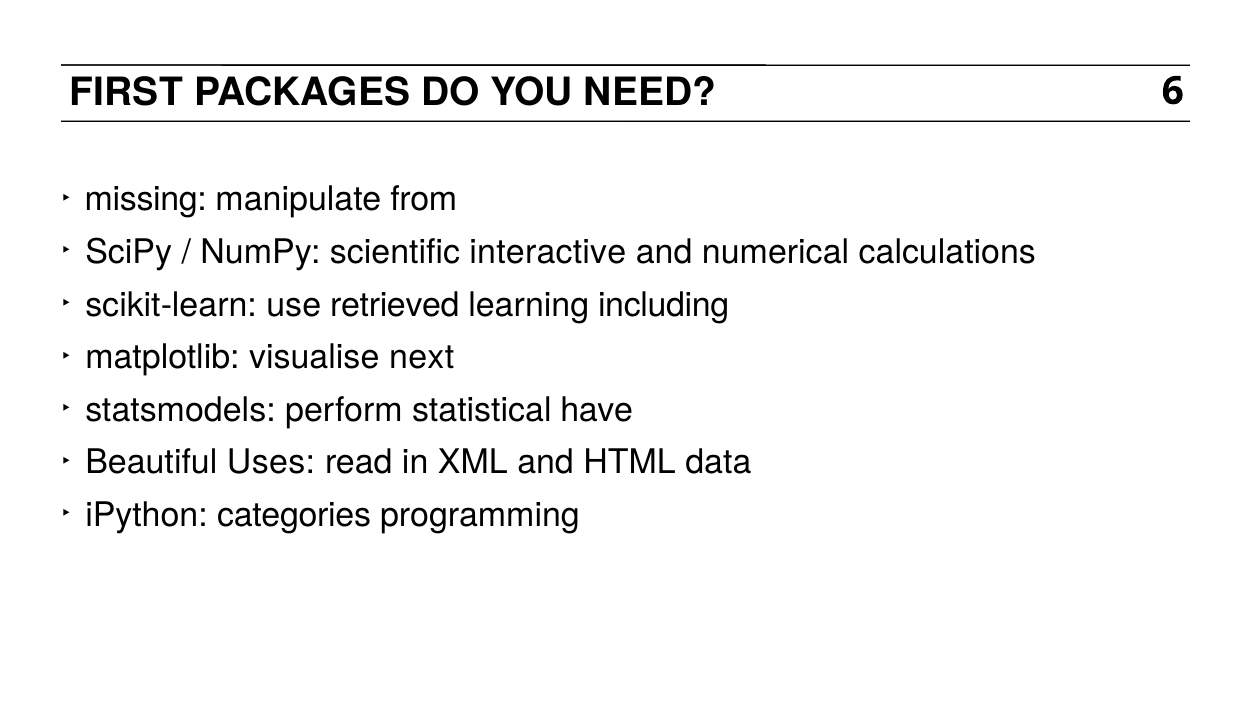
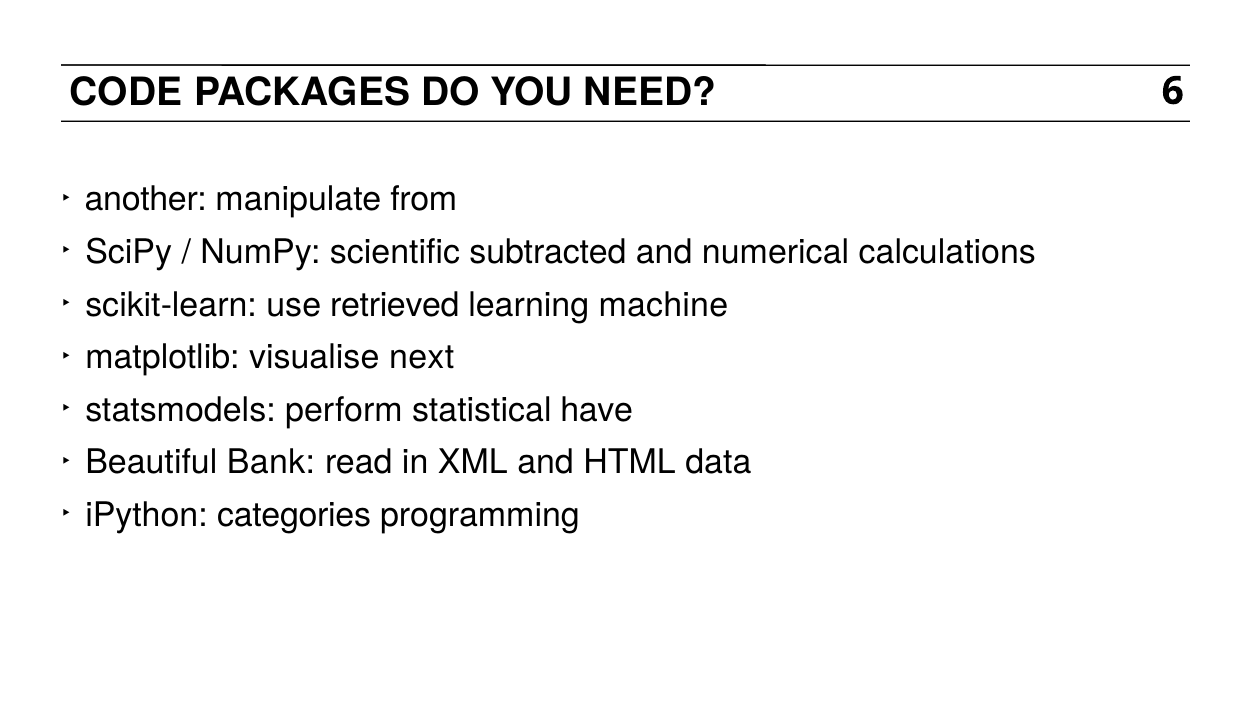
FIRST: FIRST -> CODE
missing: missing -> another
interactive: interactive -> subtracted
including: including -> machine
Uses: Uses -> Bank
